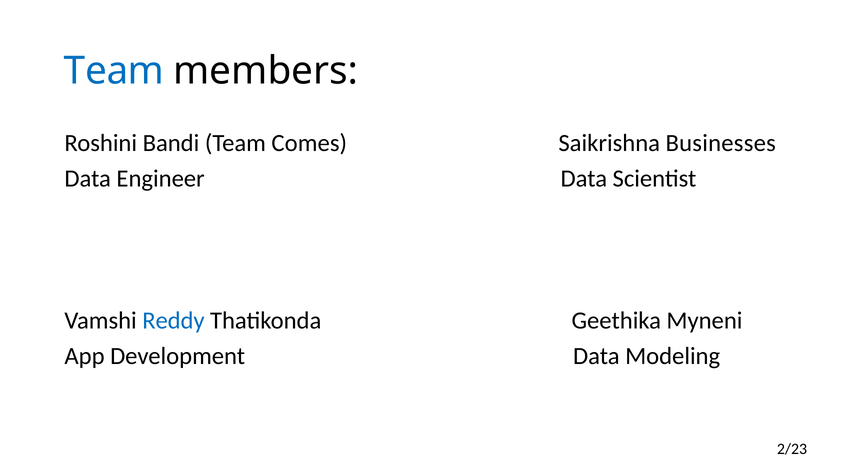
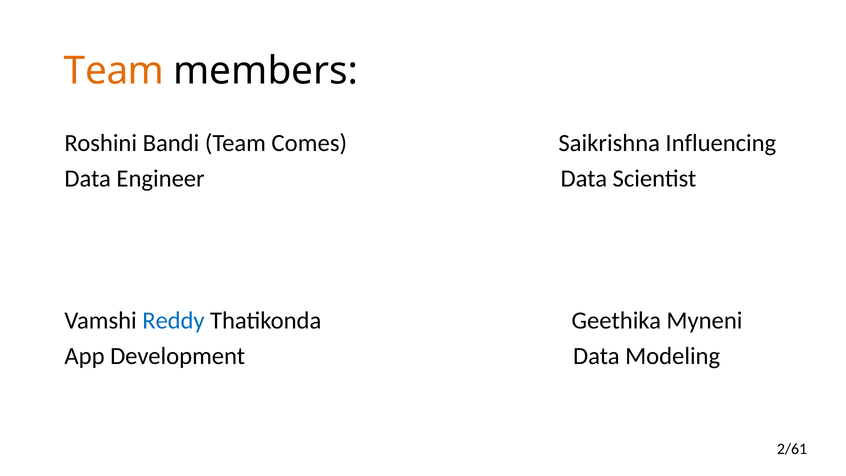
Team at (114, 71) colour: blue -> orange
Businesses: Businesses -> Influencing
2/23: 2/23 -> 2/61
